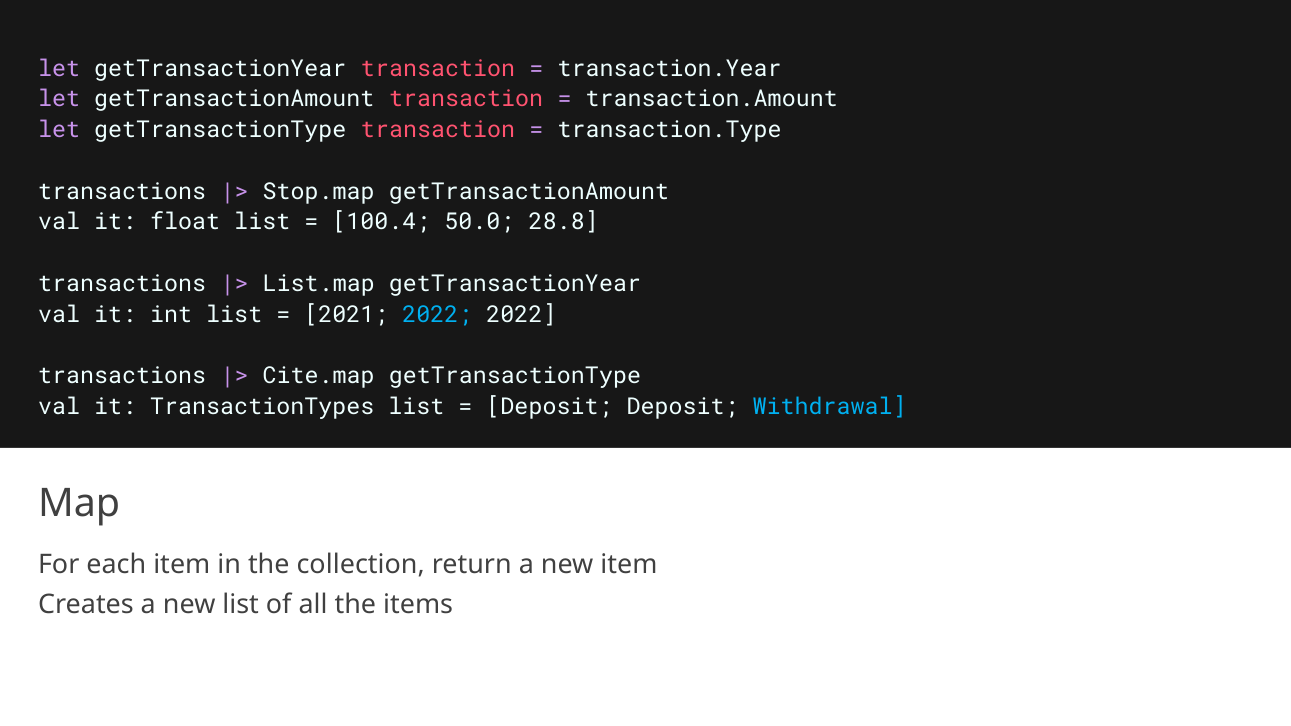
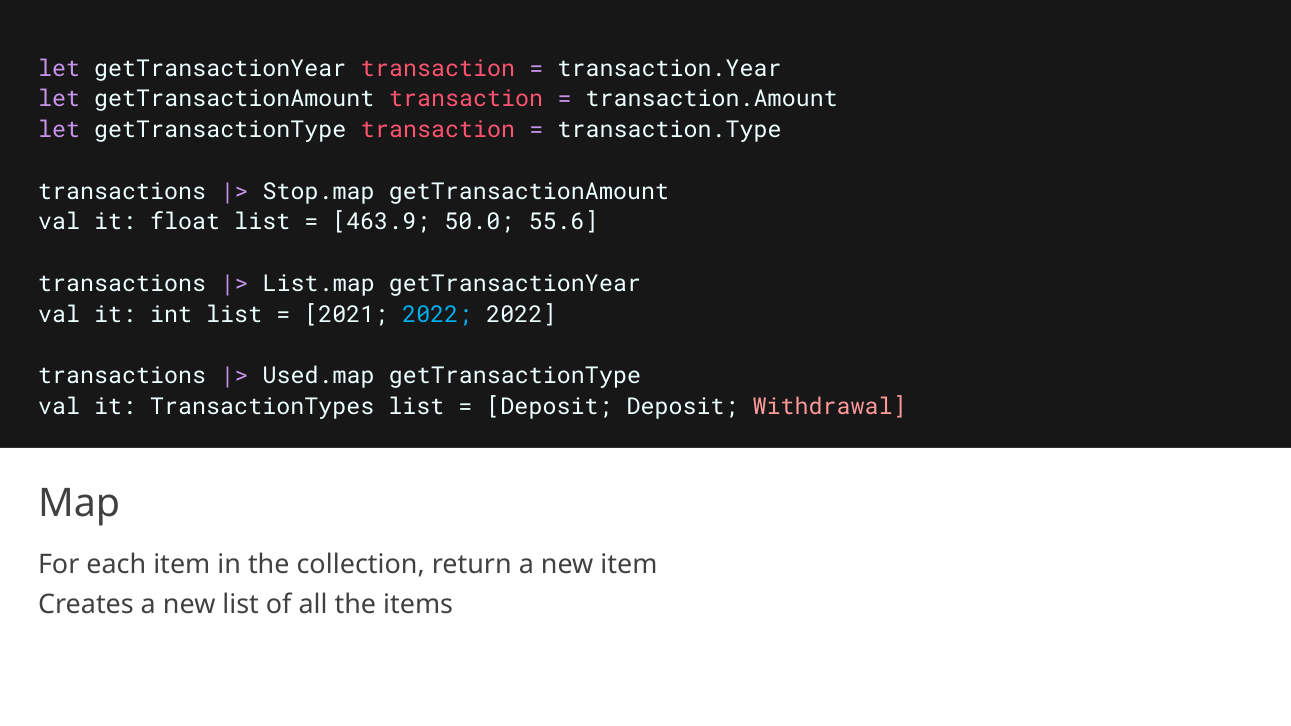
100.4: 100.4 -> 463.9
28.8: 28.8 -> 55.6
Cite.map: Cite.map -> Used.map
Withdrawal colour: light blue -> pink
